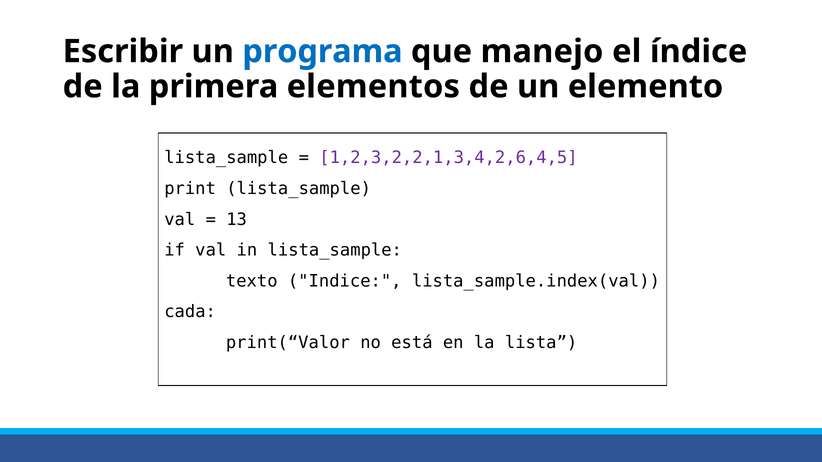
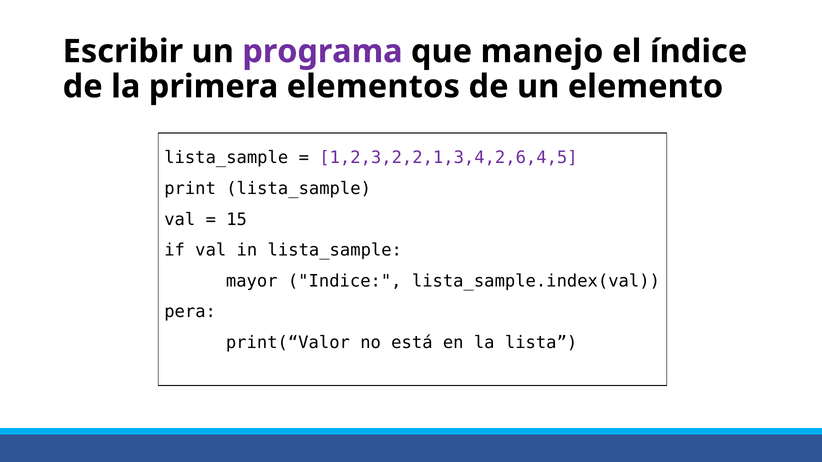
programa colour: blue -> purple
13: 13 -> 15
texto: texto -> mayor
cada: cada -> pera
